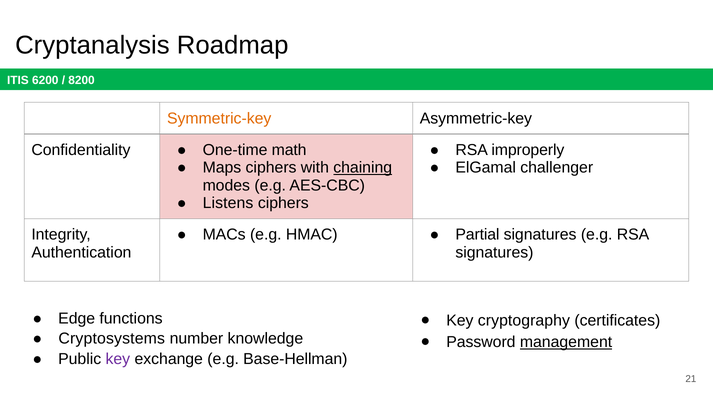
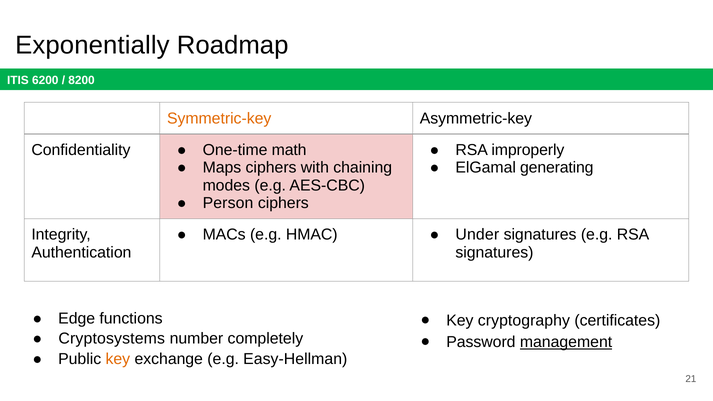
Cryptanalysis: Cryptanalysis -> Exponentially
chaining underline: present -> none
challenger: challenger -> generating
Listens: Listens -> Person
Partial: Partial -> Under
knowledge: knowledge -> completely
key at (118, 359) colour: purple -> orange
Base-Hellman: Base-Hellman -> Easy-Hellman
